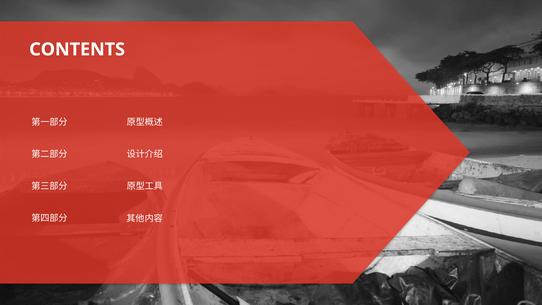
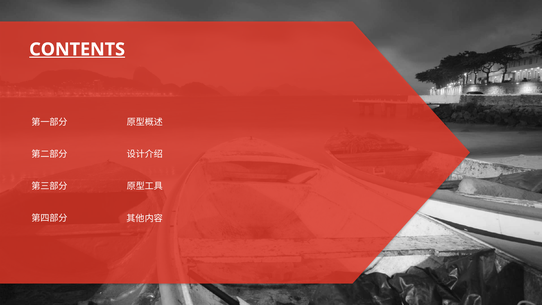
CONTENTS underline: none -> present
